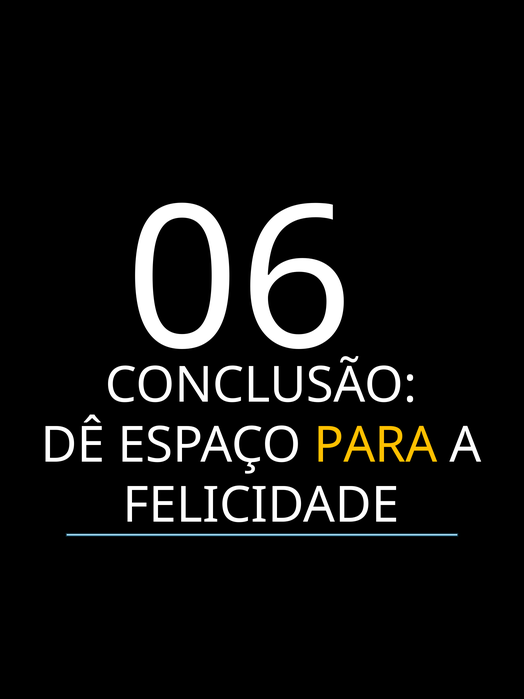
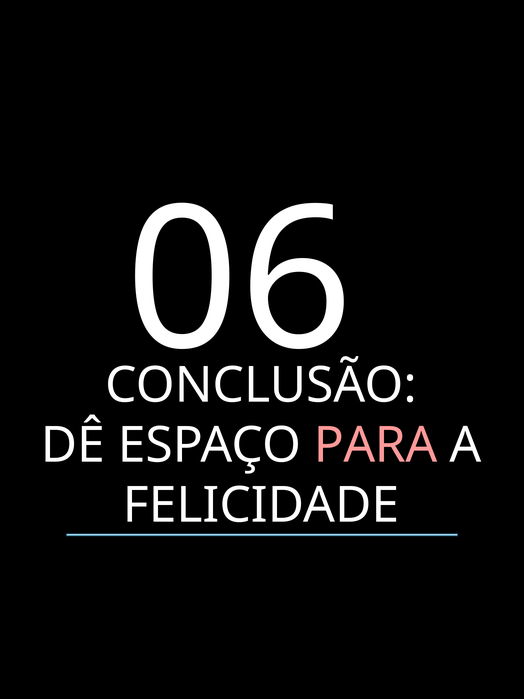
PARA colour: yellow -> pink
